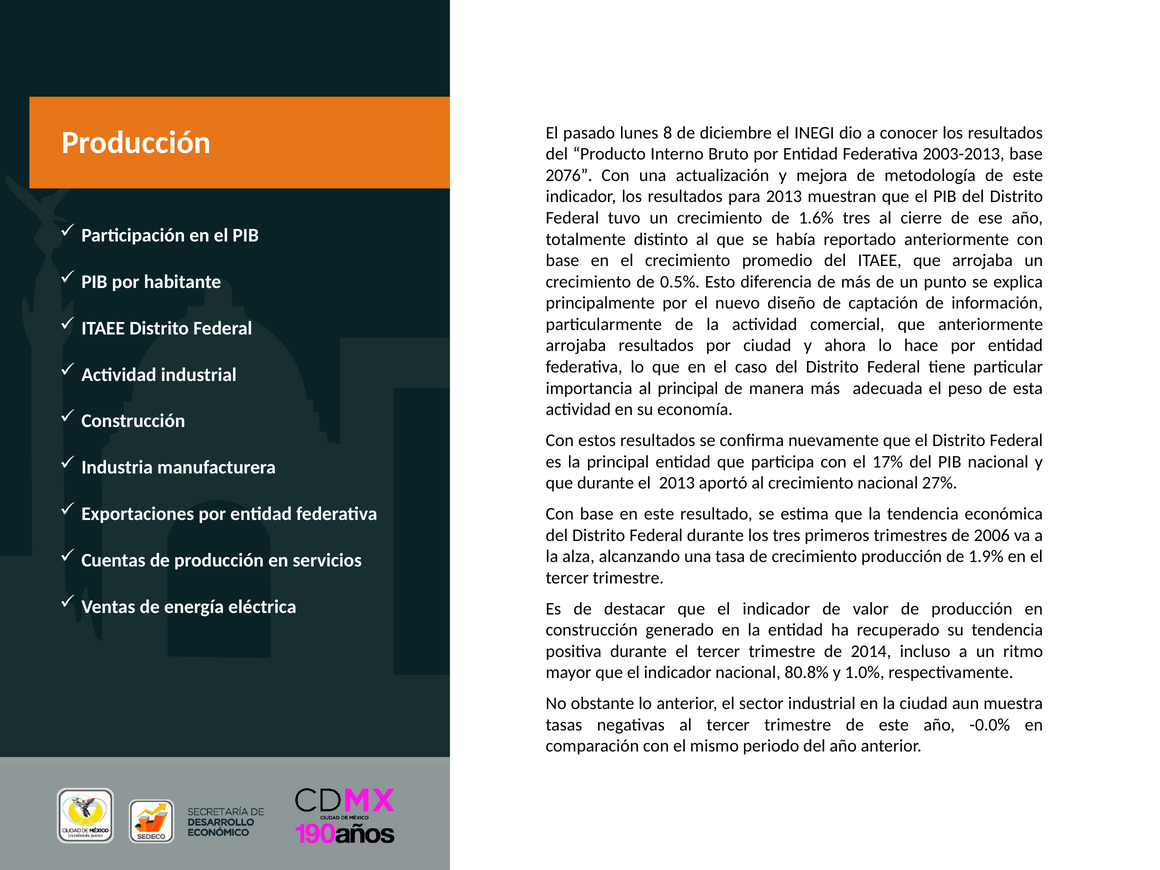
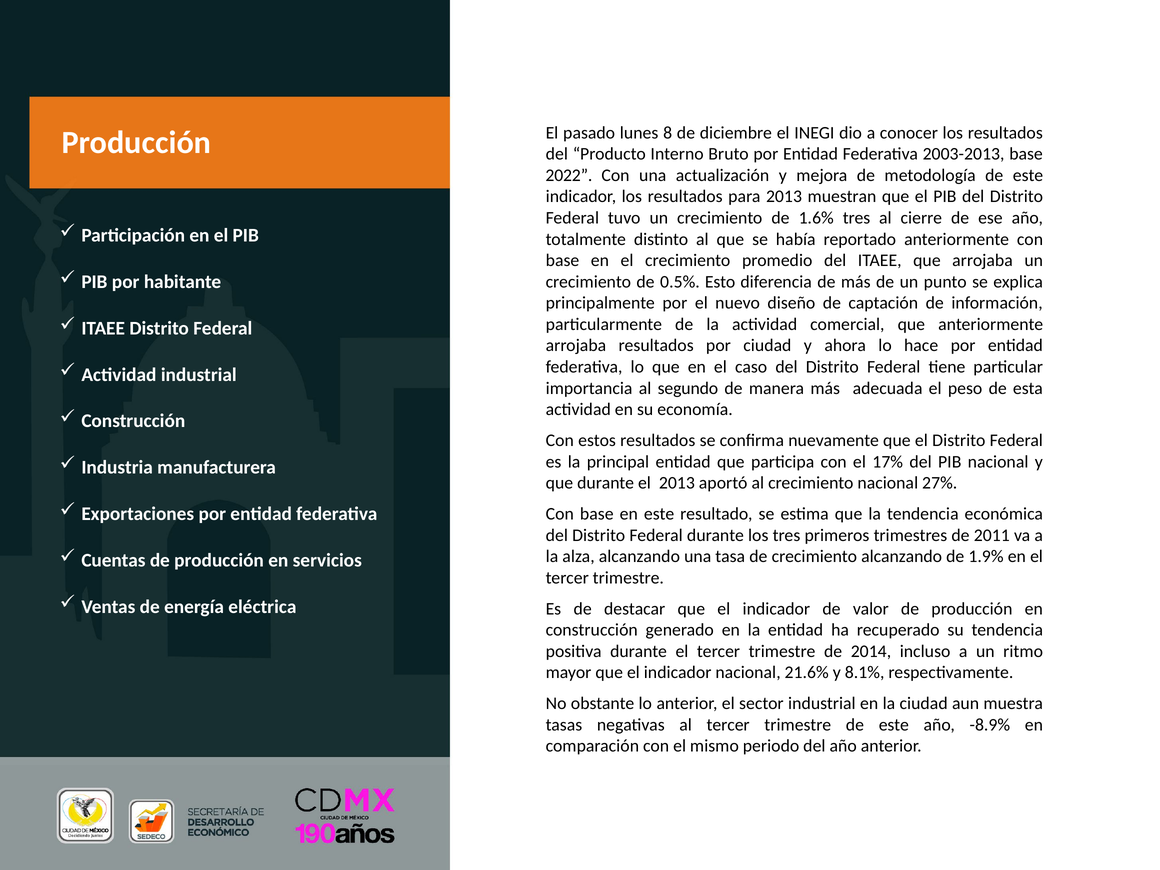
2076: 2076 -> 2022
al principal: principal -> segundo
2006: 2006 -> 2011
crecimiento producción: producción -> alcanzando
80.8%: 80.8% -> 21.6%
1.0%: 1.0% -> 8.1%
-0.0%: -0.0% -> -8.9%
